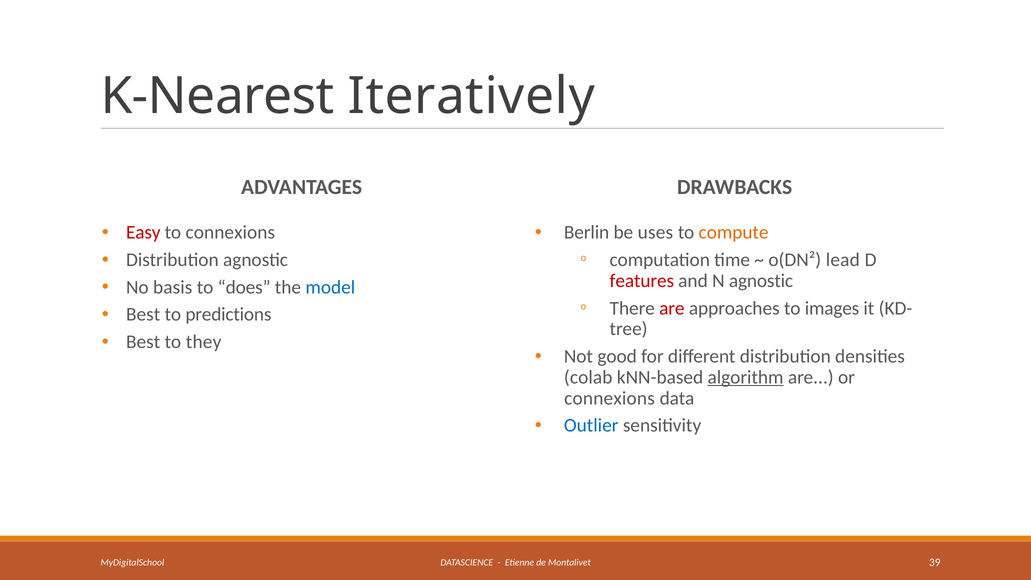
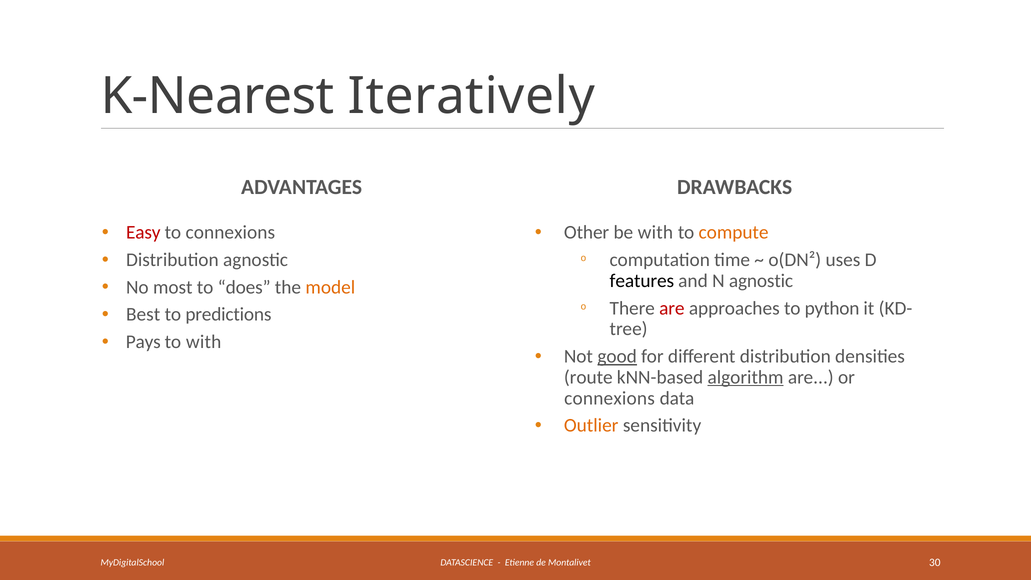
Berlin: Berlin -> Other
be uses: uses -> with
lead: lead -> uses
features colour: red -> black
basis: basis -> most
model colour: blue -> orange
images: images -> python
Best at (143, 342): Best -> Pays
to they: they -> with
good underline: none -> present
colab: colab -> route
Outlier colour: blue -> orange
39: 39 -> 30
